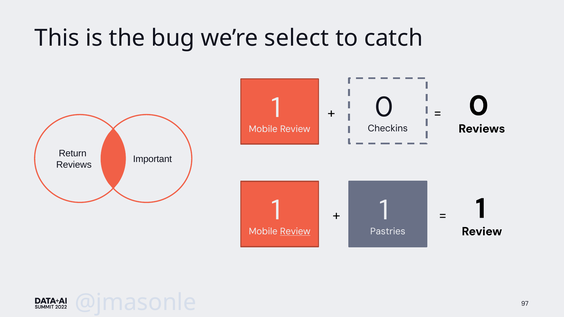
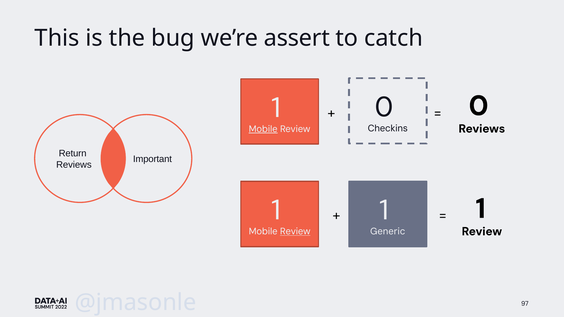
select: select -> assert
Mobile at (263, 129) underline: none -> present
Pastries: Pastries -> Generic
